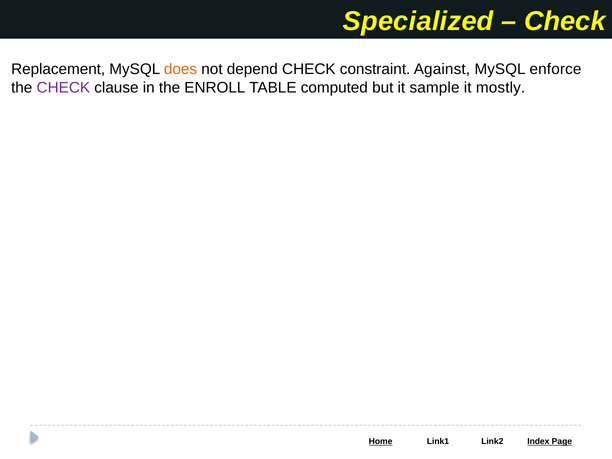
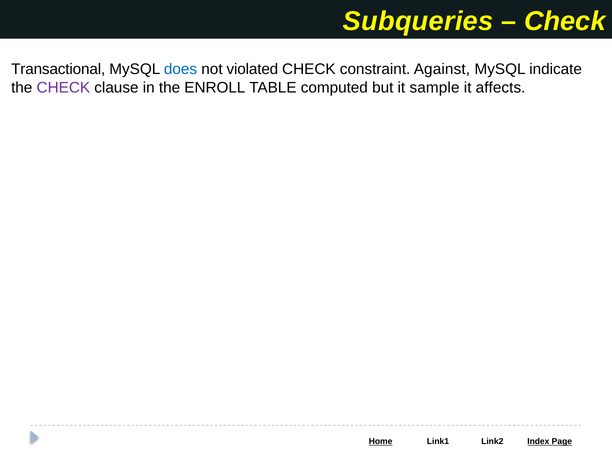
Specialized: Specialized -> Subqueries
Replacement: Replacement -> Transactional
does colour: orange -> blue
depend: depend -> violated
enforce: enforce -> indicate
mostly: mostly -> affects
